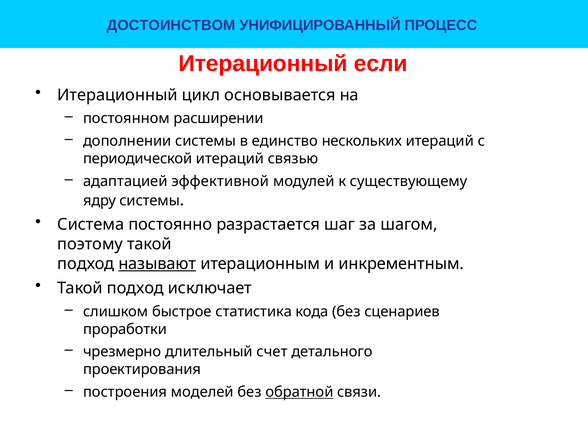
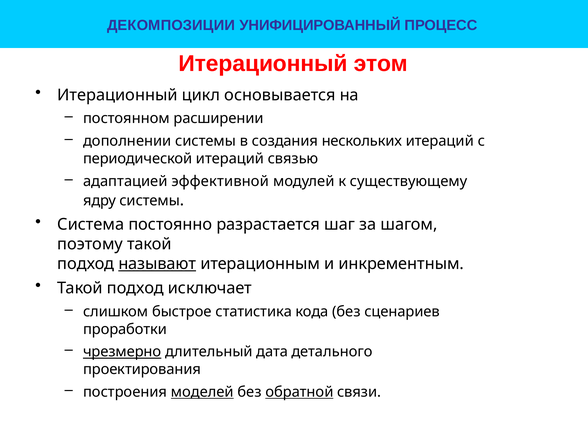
ДОСТОИНСТВОМ: ДОСТОИНСТВОМ -> ДЕКОМПОЗИЦИИ
если: если -> этом
единство: единство -> создания
чрезмерно underline: none -> present
счет: счет -> дата
моделей underline: none -> present
